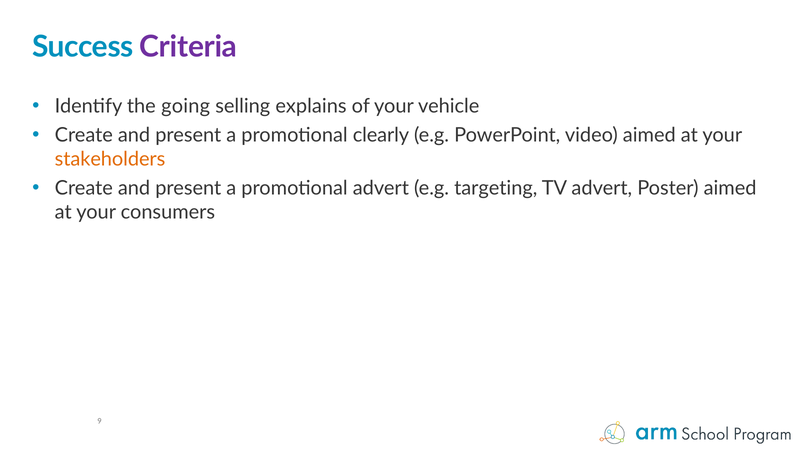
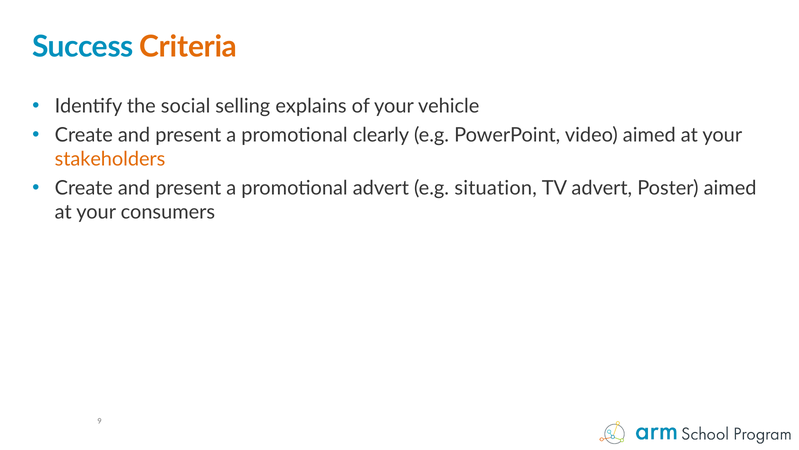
Criteria colour: purple -> orange
going: going -> social
targeting: targeting -> situation
